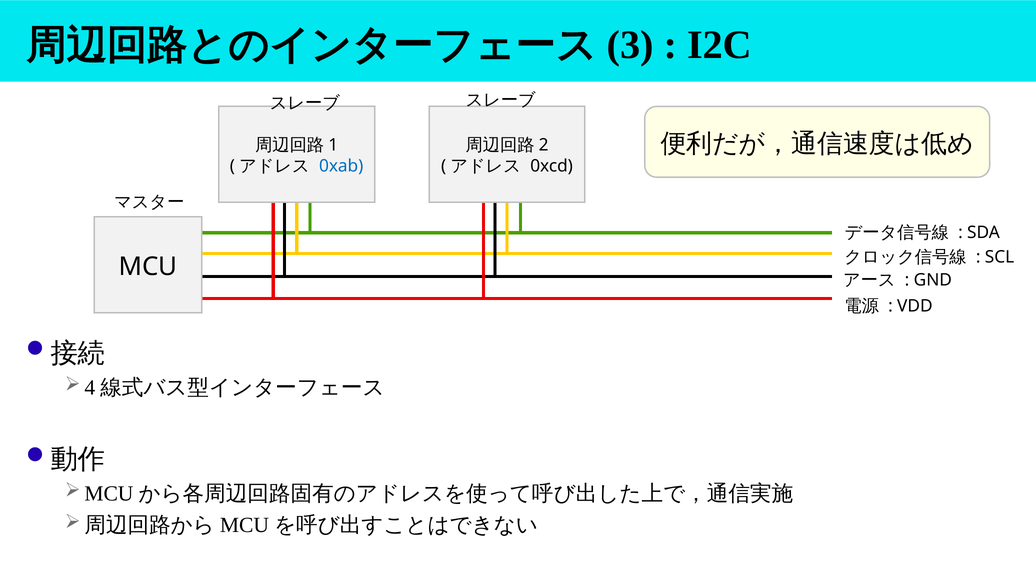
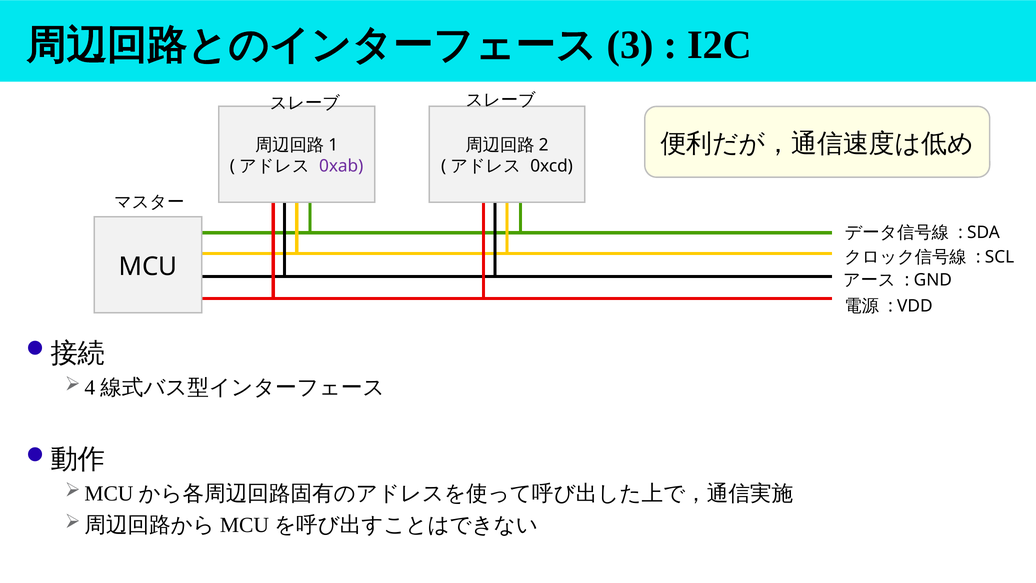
0xab colour: blue -> purple
